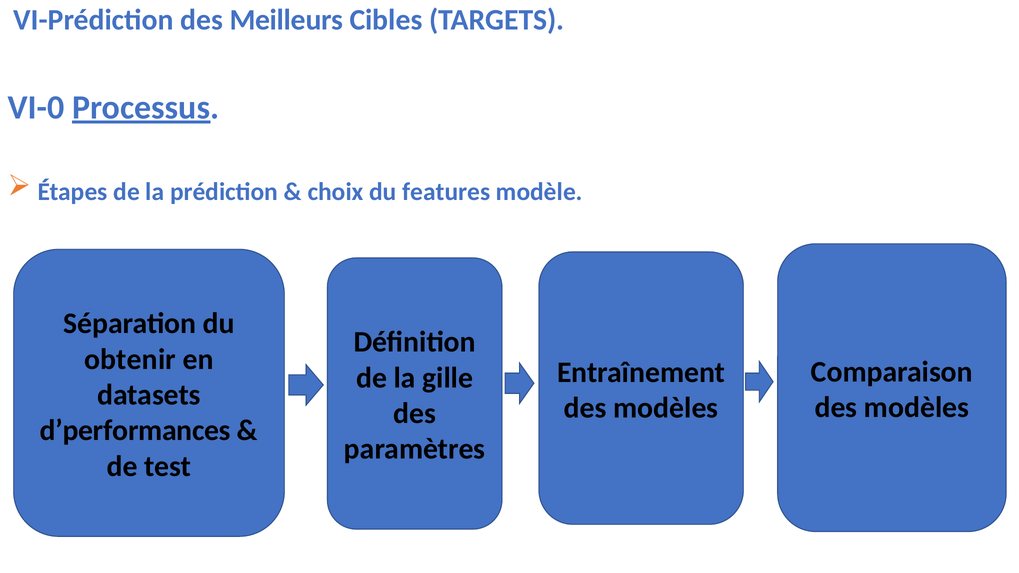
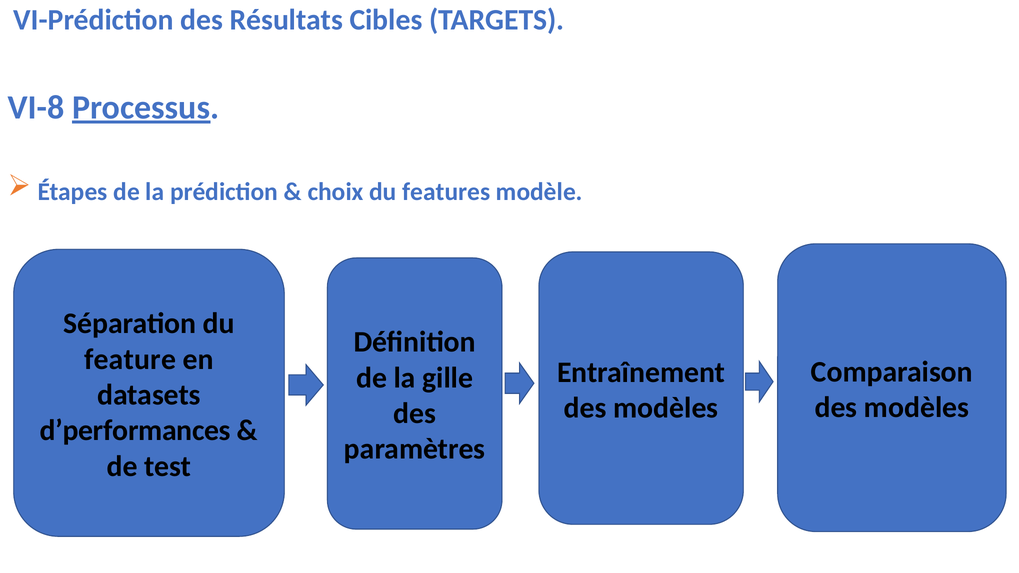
Meilleurs: Meilleurs -> Résultats
VI-0: VI-0 -> VI-8
obtenir: obtenir -> feature
